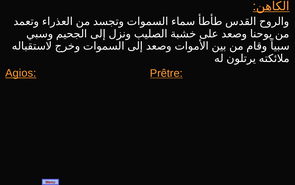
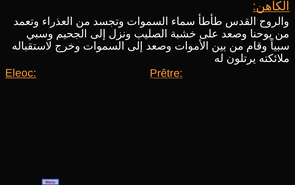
Agios: Agios -> Eleoc
